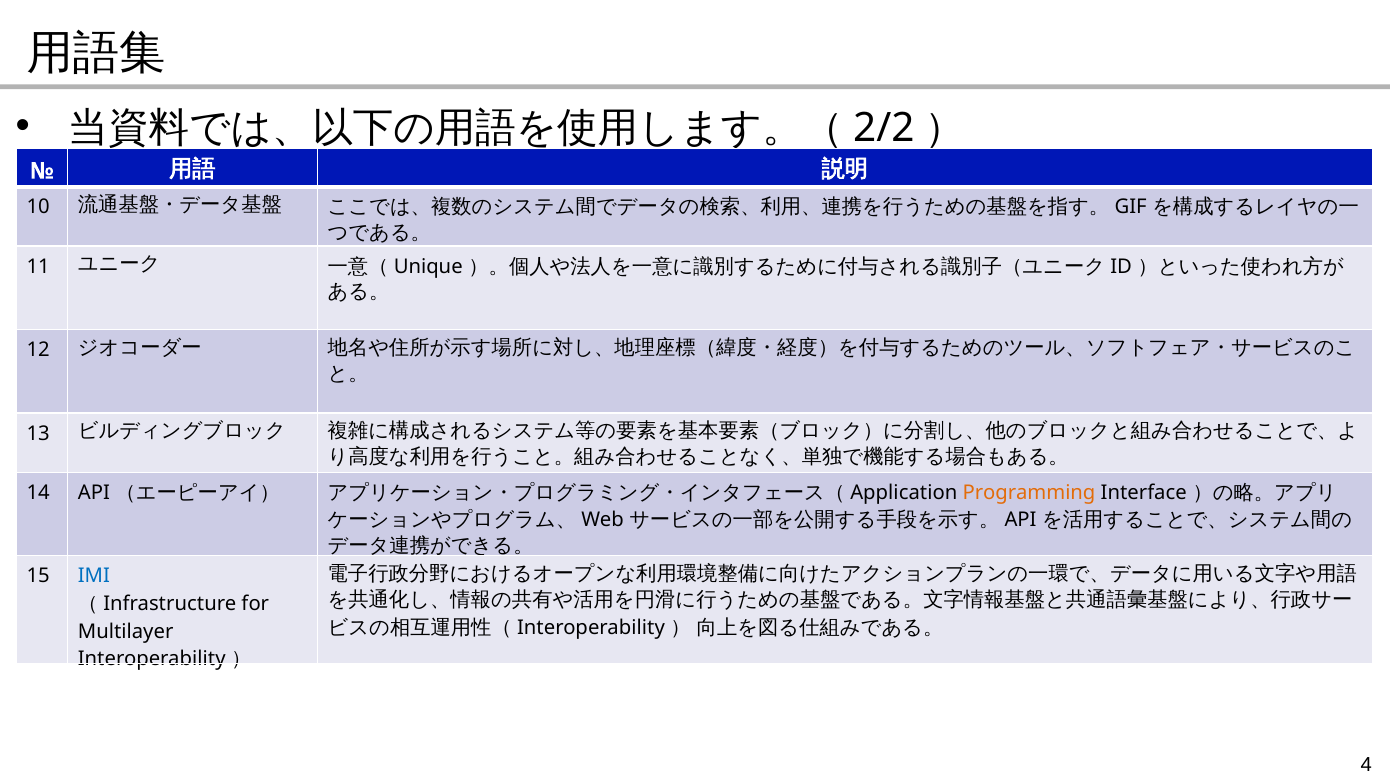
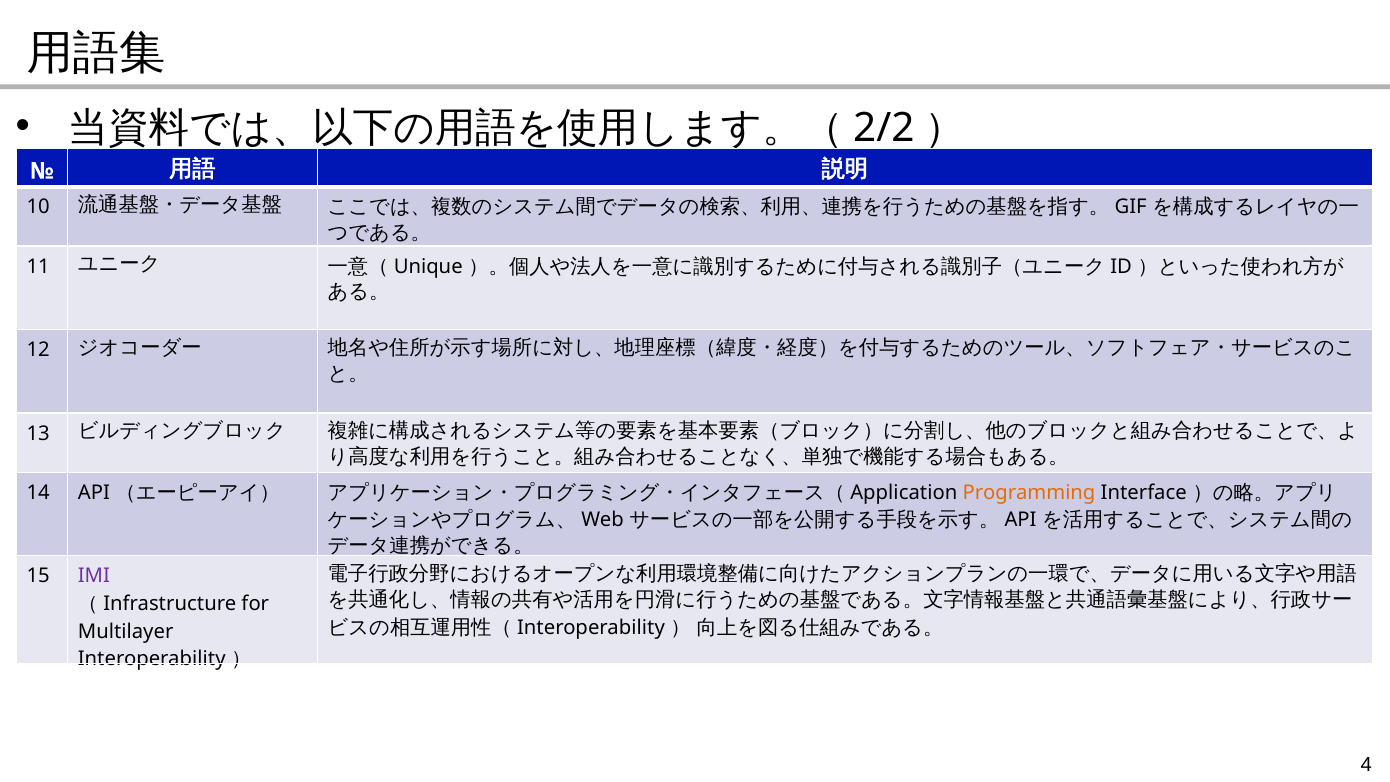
IMI colour: blue -> purple
